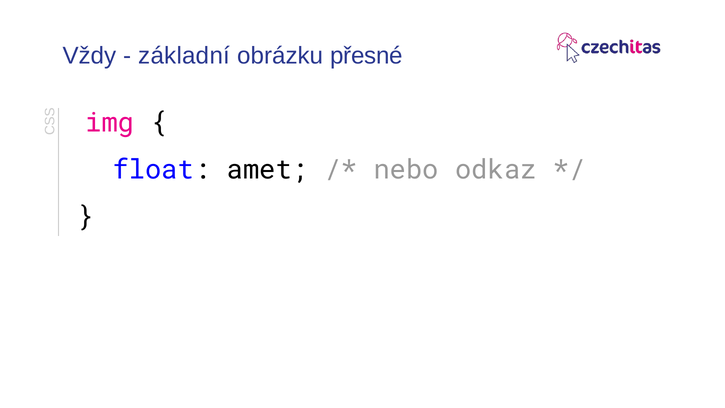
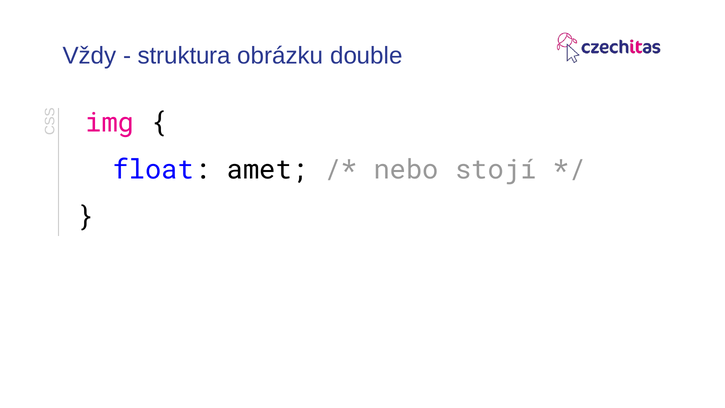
základní: základní -> struktura
přesné: přesné -> double
odkaz: odkaz -> stojí
